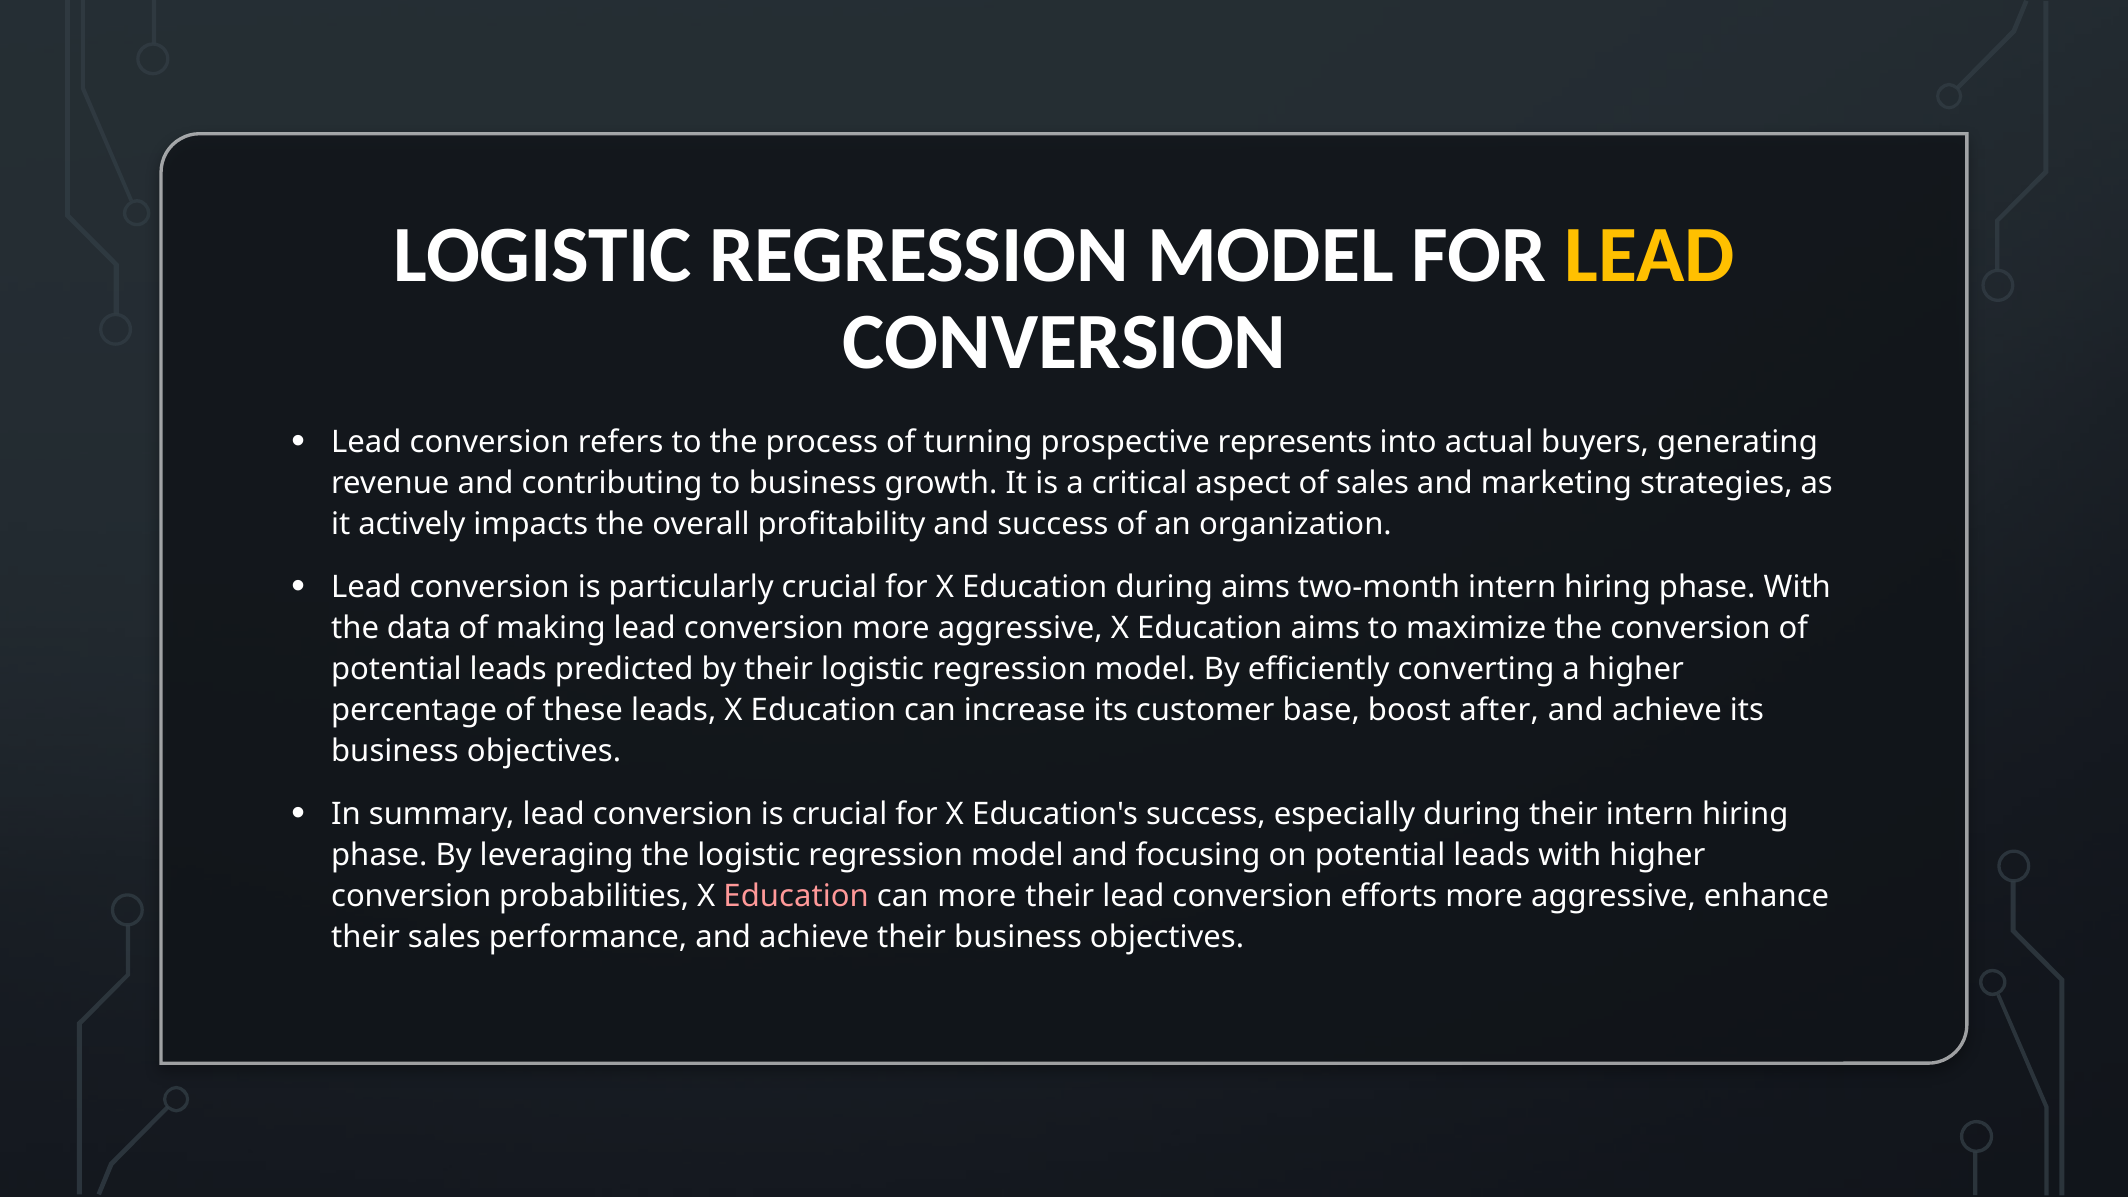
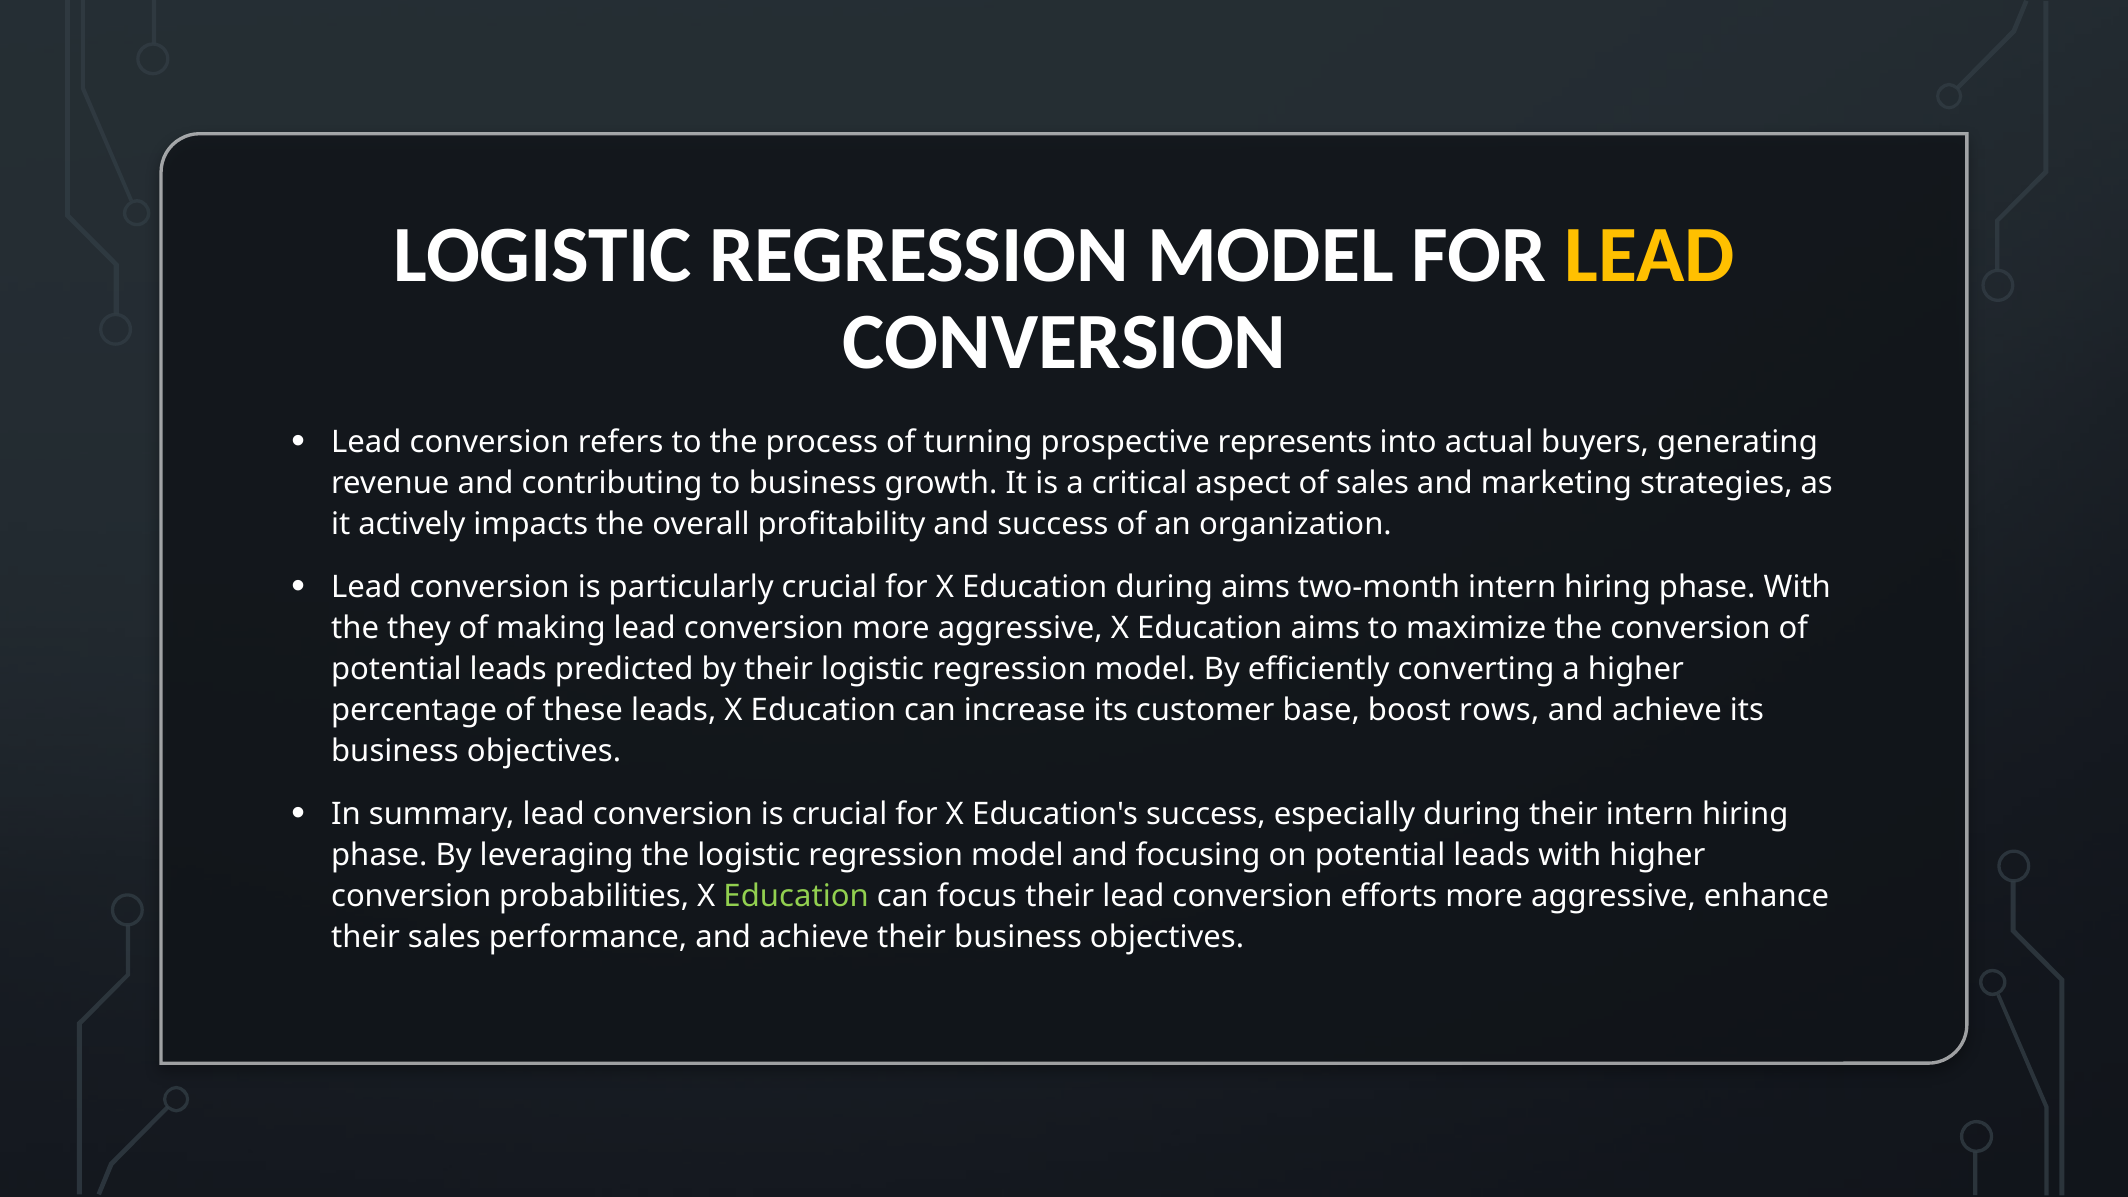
data: data -> they
after: after -> rows
Education at (796, 896) colour: pink -> light green
can more: more -> focus
